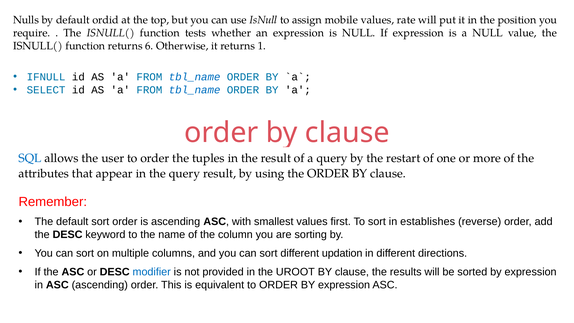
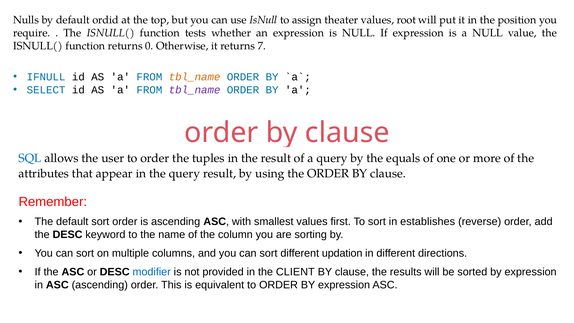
mobile: mobile -> theater
rate: rate -> root
6: 6 -> 0
1: 1 -> 7
tbl_name at (195, 77) colour: blue -> orange
tbl_name at (195, 90) colour: blue -> purple
restart: restart -> equals
UROOT: UROOT -> CLIENT
